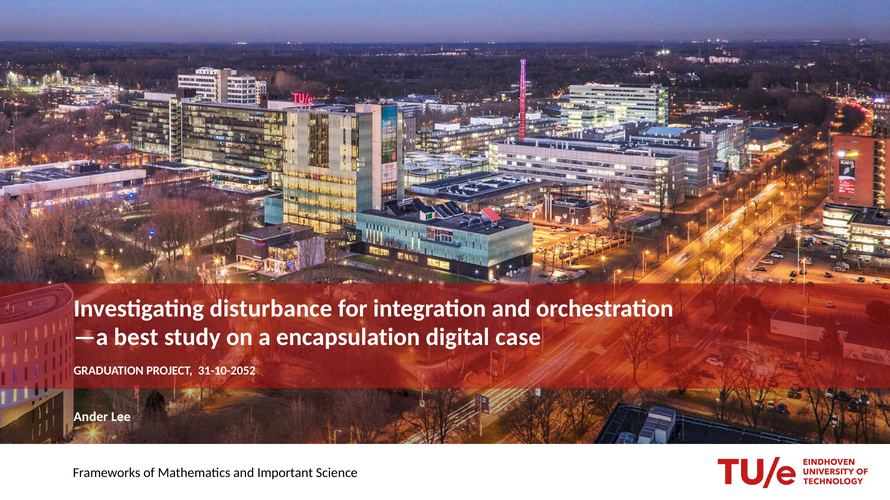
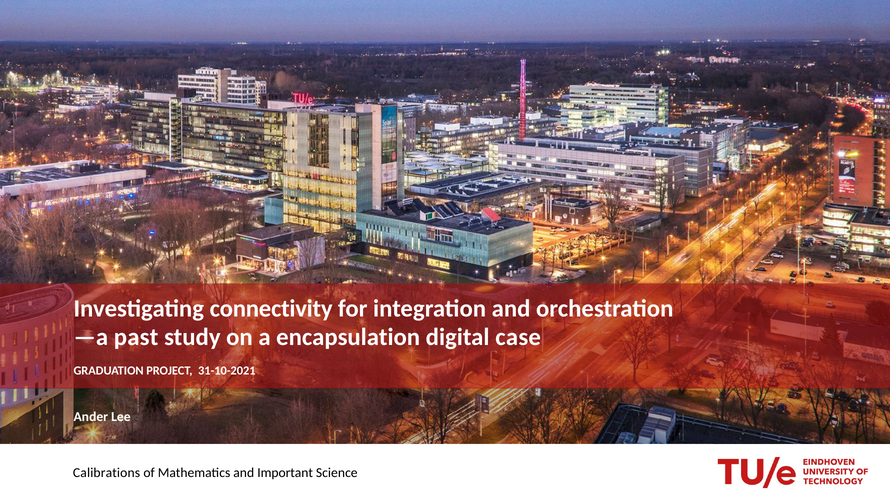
disturbance: disturbance -> connectivity
best: best -> past
31-10-2052: 31-10-2052 -> 31-10-2021
Frameworks: Frameworks -> Calibrations
